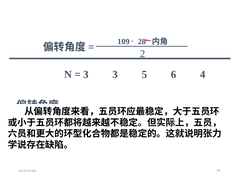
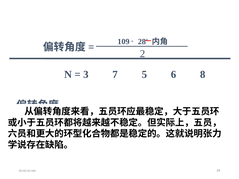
3 3: 3 -> 7
4: 4 -> 8
